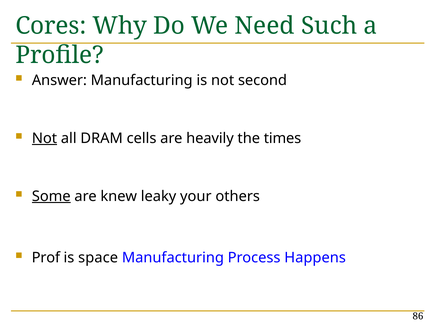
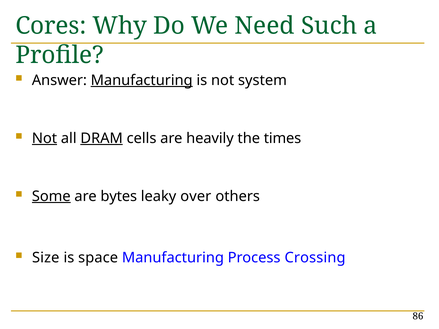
Manufacturing at (142, 80) underline: none -> present
second: second -> system
DRAM underline: none -> present
knew: knew -> bytes
your: your -> over
Prof: Prof -> Size
Happens: Happens -> Crossing
